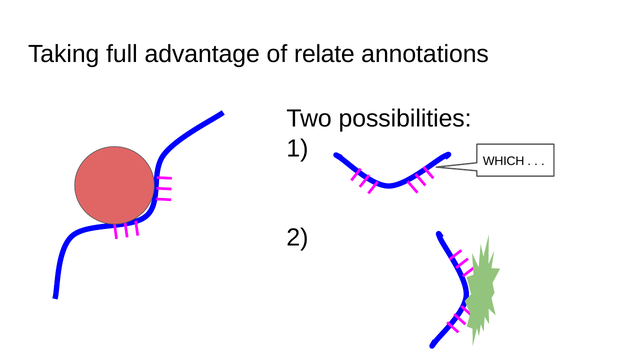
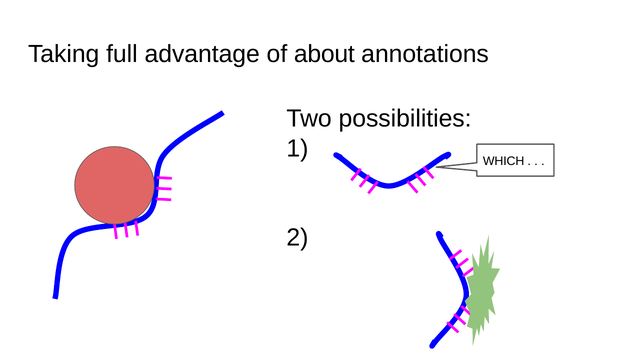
relate: relate -> about
